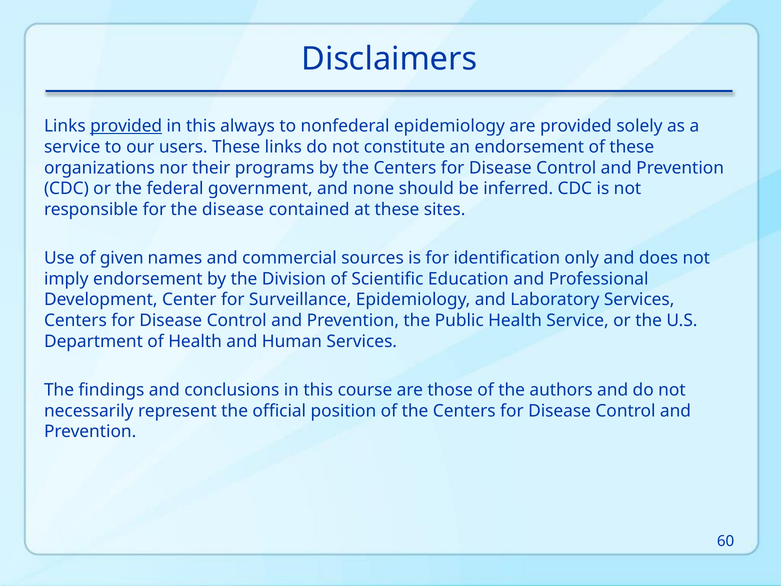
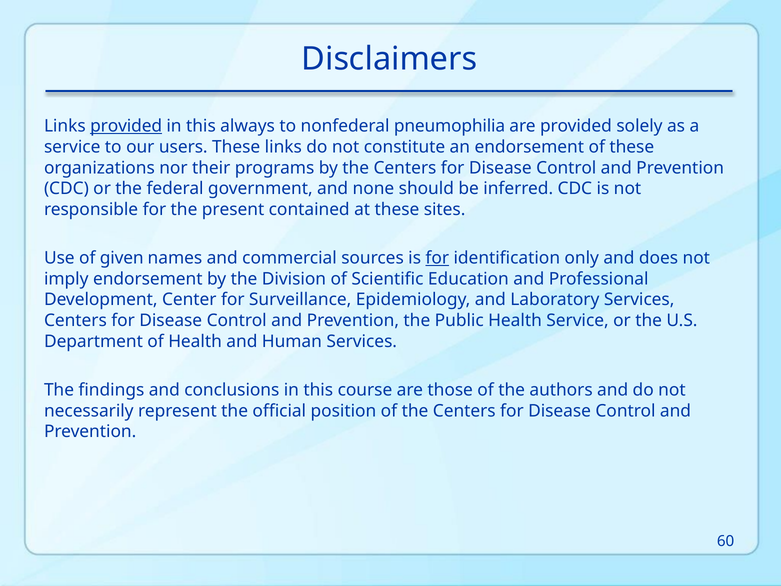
nonfederal epidemiology: epidemiology -> pneumophilia
the disease: disease -> present
for at (437, 258) underline: none -> present
